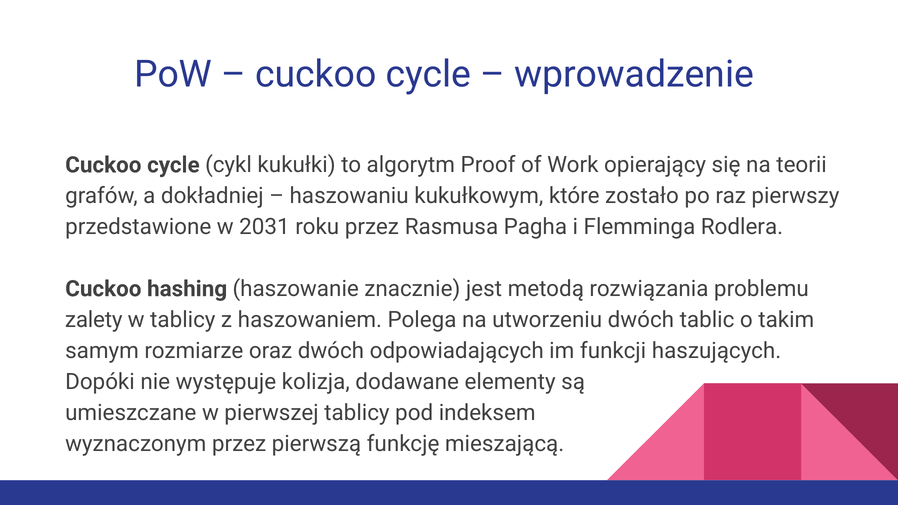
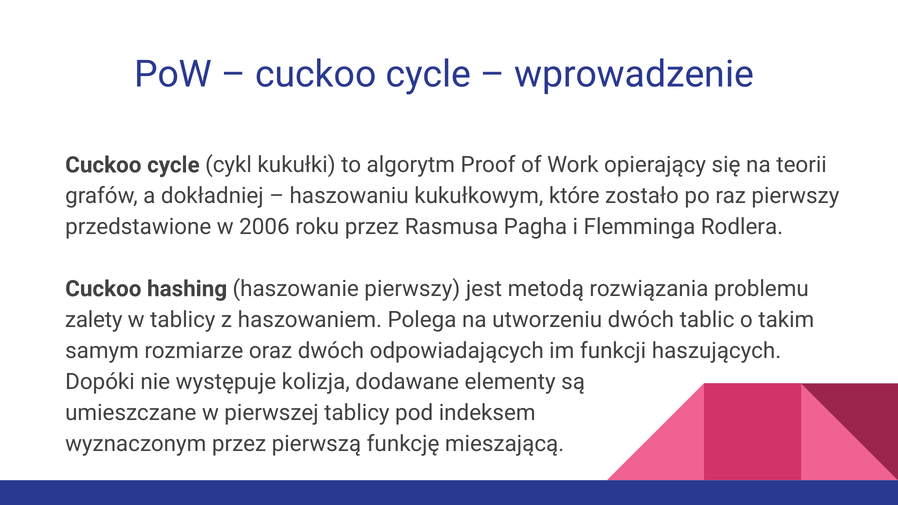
2031: 2031 -> 2006
haszowanie znacznie: znacznie -> pierwszy
